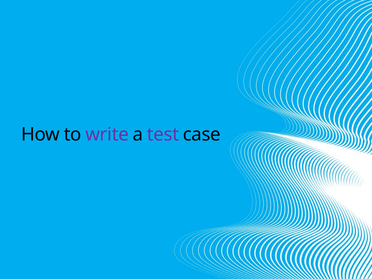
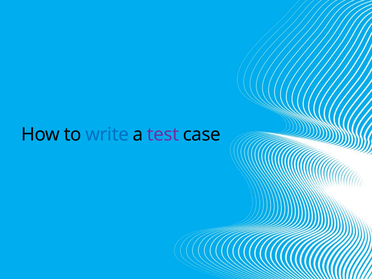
write colour: purple -> blue
